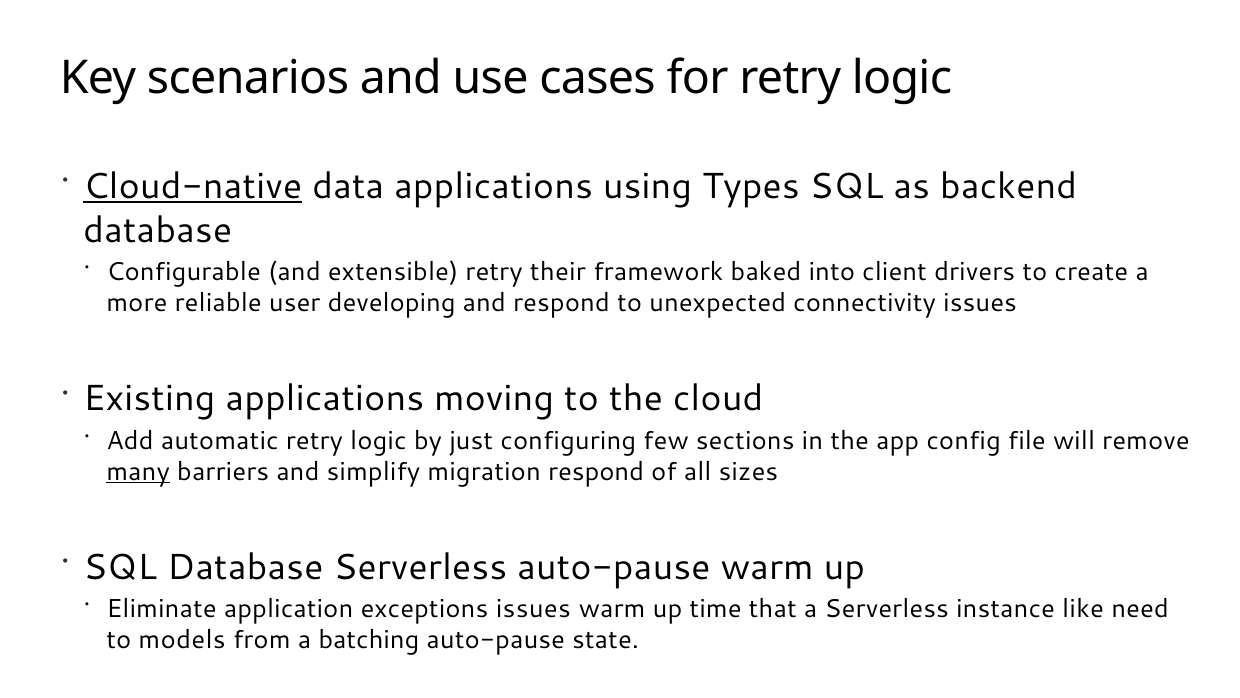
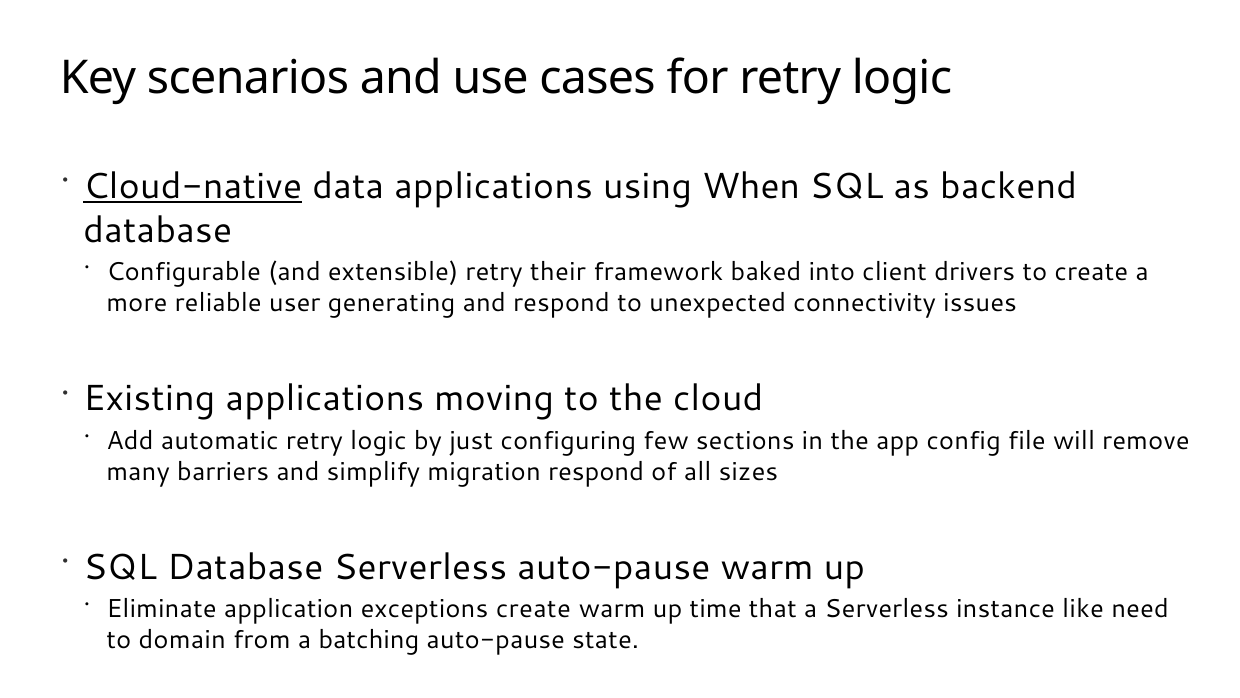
Types: Types -> When
developing: developing -> generating
many underline: present -> none
exceptions issues: issues -> create
models: models -> domain
